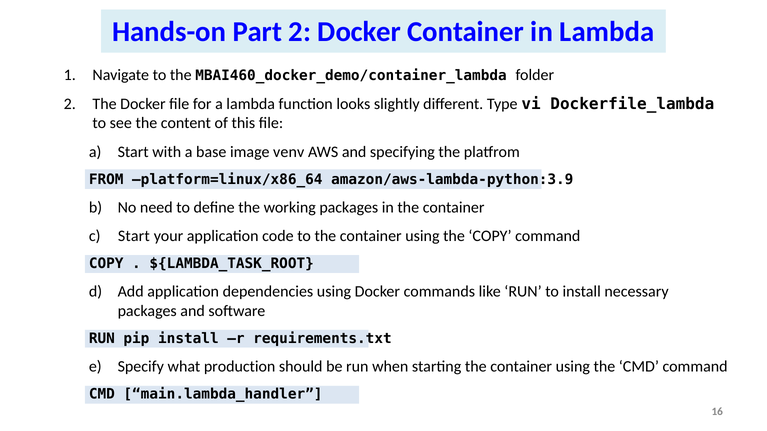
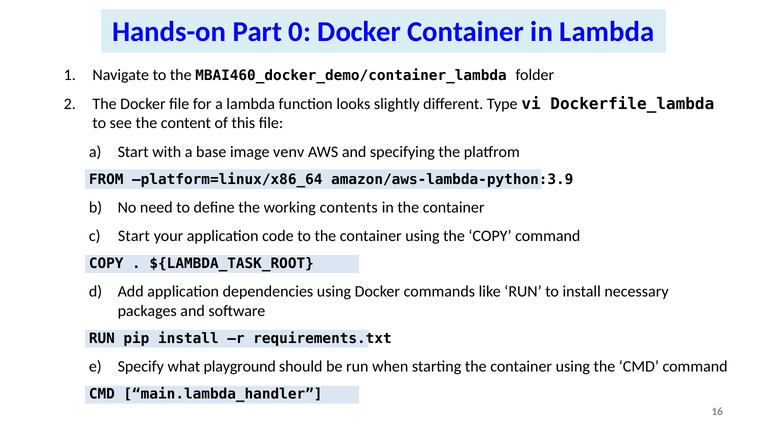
Part 2: 2 -> 0
working packages: packages -> contents
production: production -> playground
